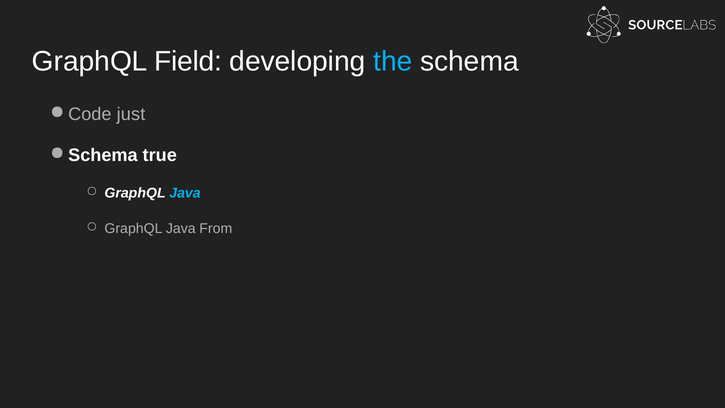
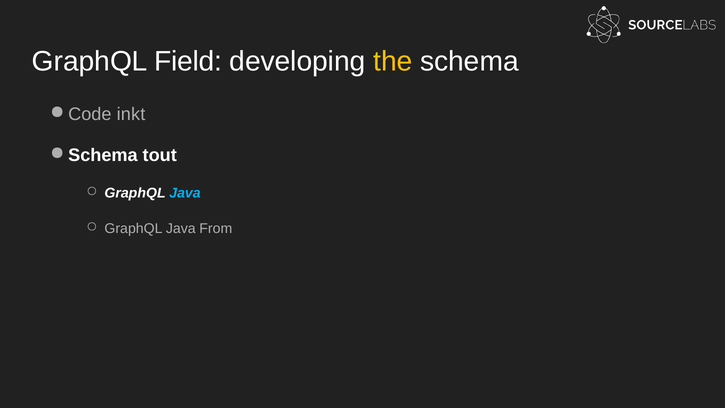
the colour: light blue -> yellow
just: just -> inkt
true: true -> tout
